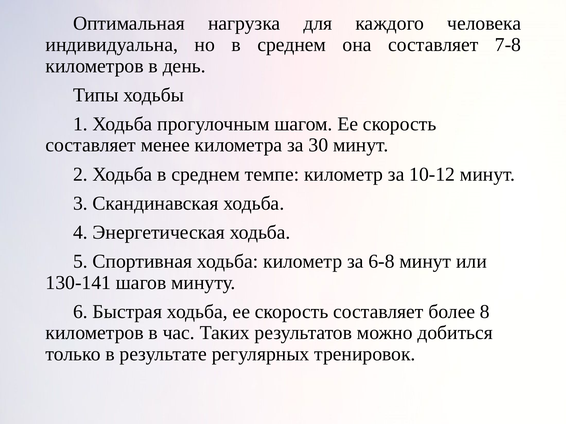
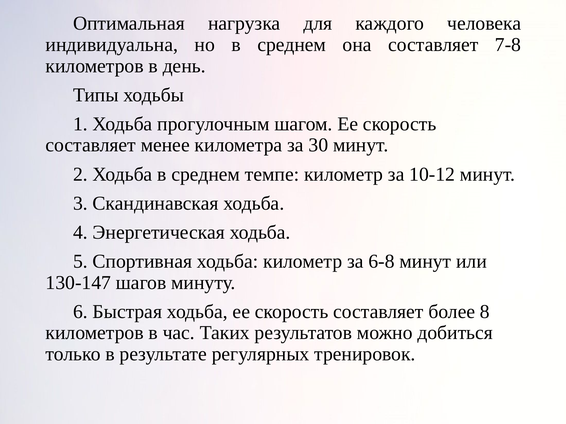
130-141: 130-141 -> 130-147
